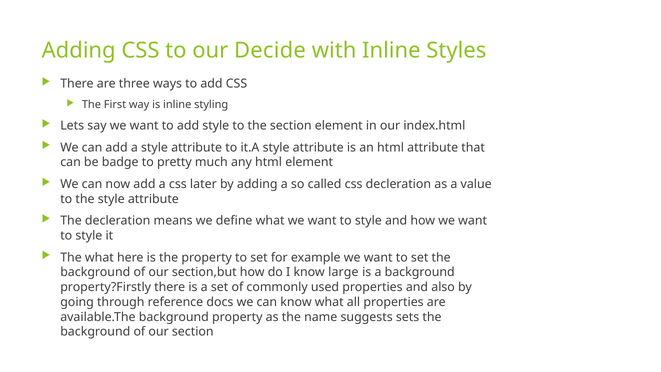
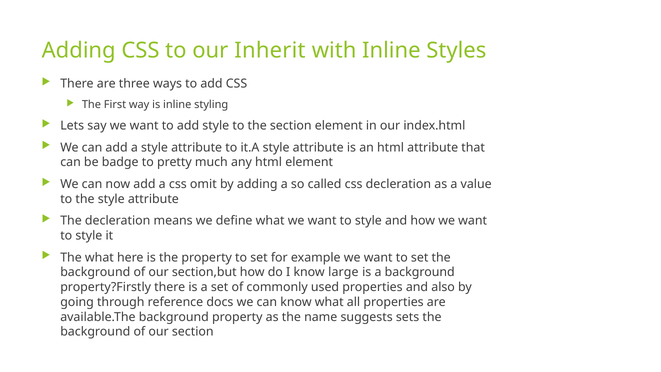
Decide: Decide -> Inherit
later: later -> omit
